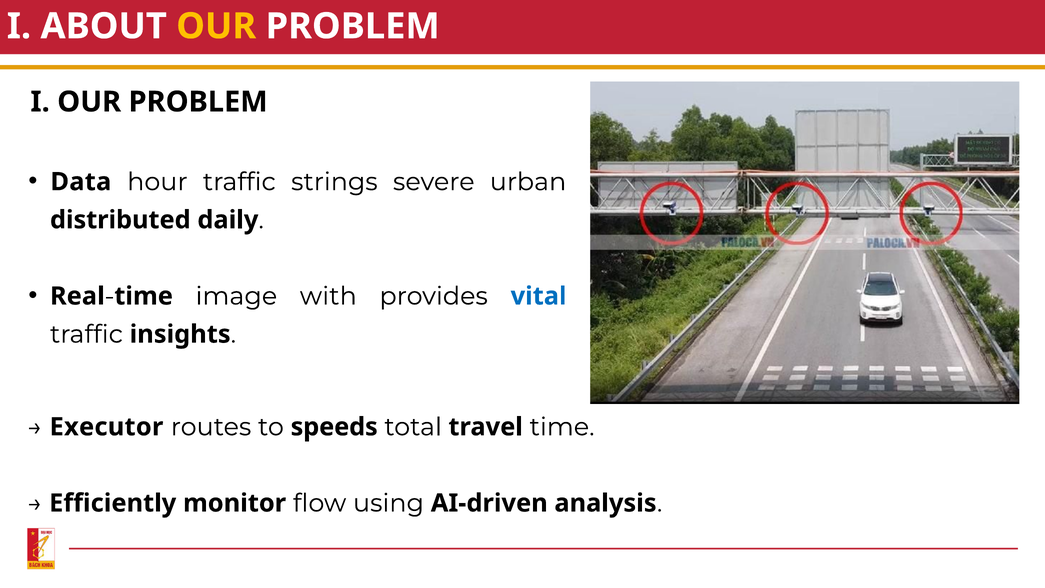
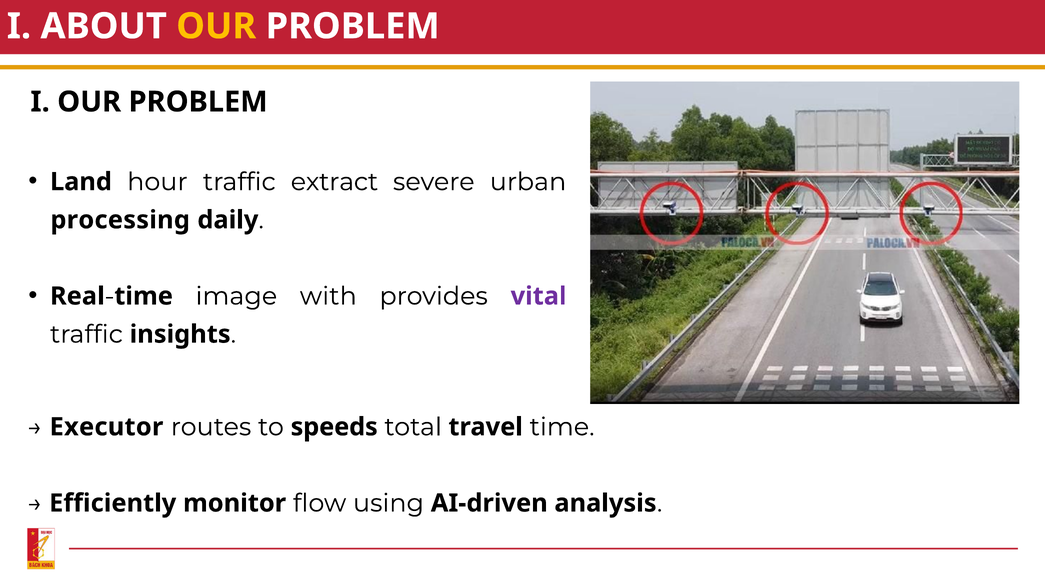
Data: Data -> Land
strings: strings -> extract
distributed: distributed -> processing
vital colour: blue -> purple
